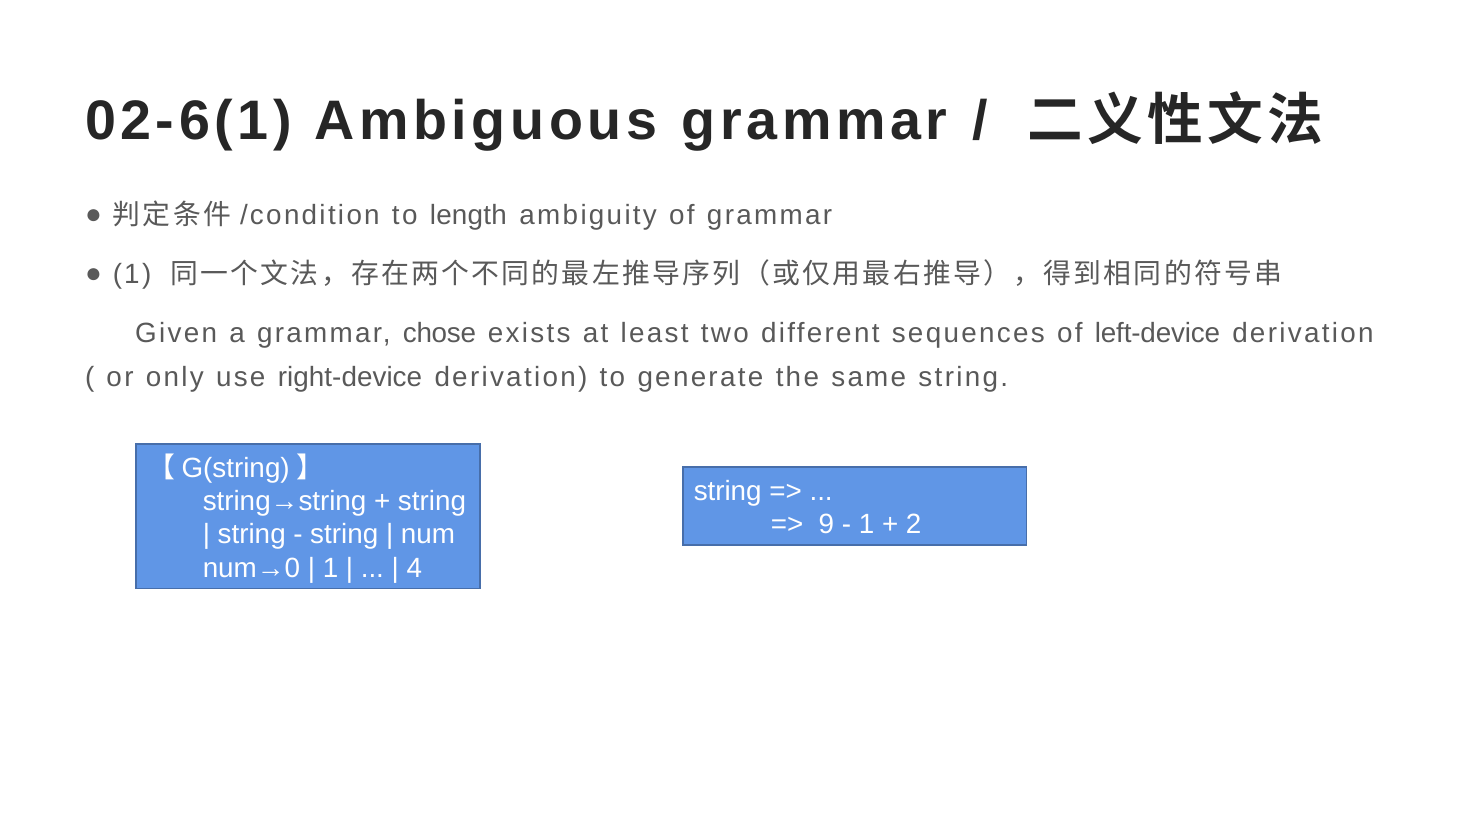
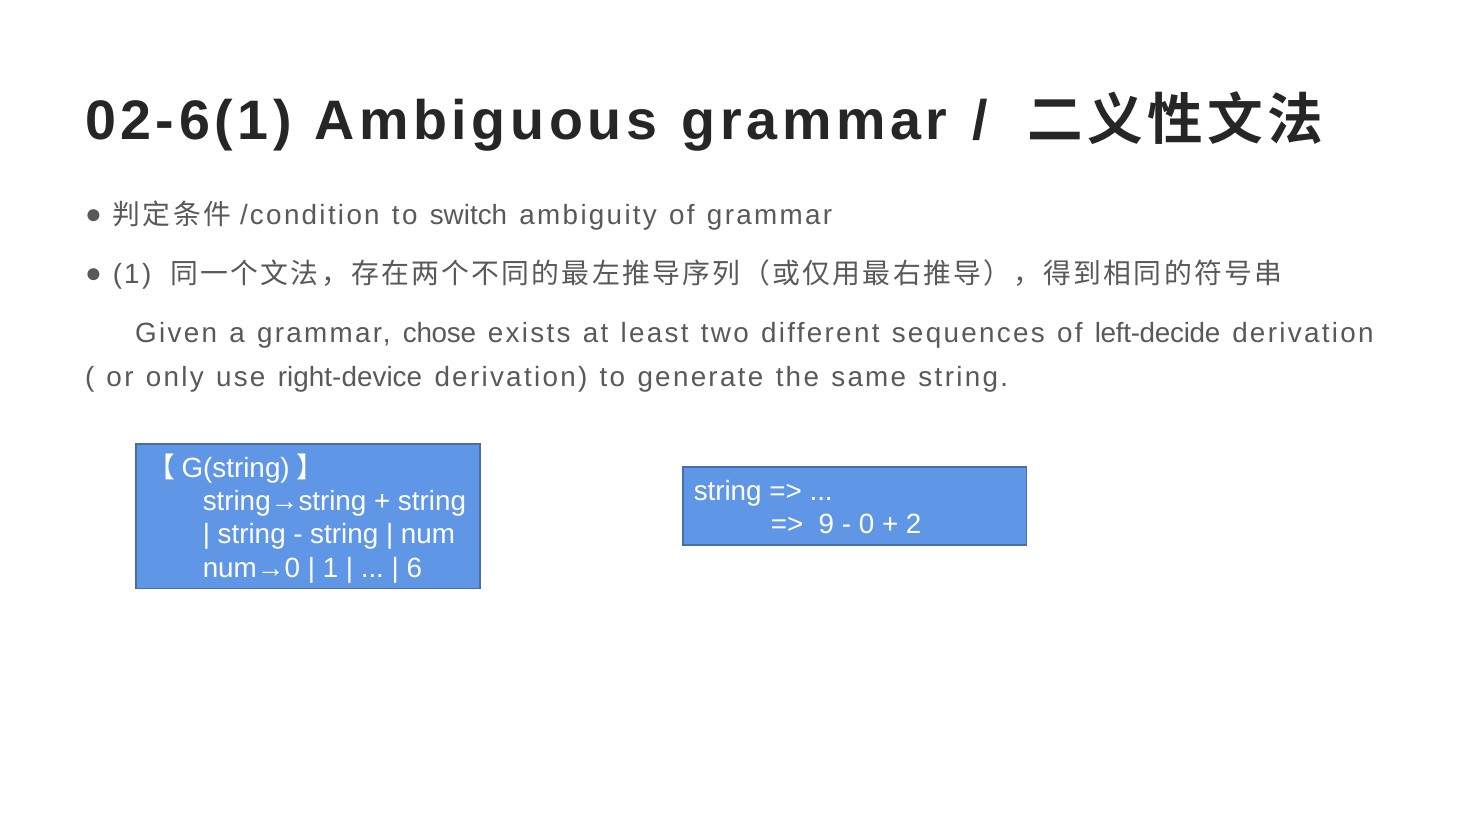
length: length -> switch
left-device: left-device -> left-decide
1 at (867, 524): 1 -> 0
4: 4 -> 6
